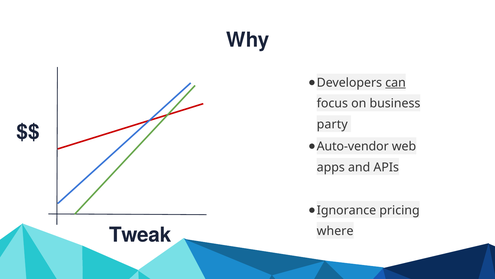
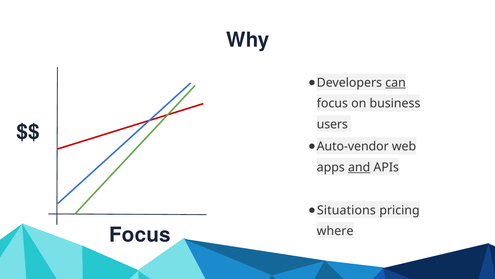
party: party -> users
and underline: none -> present
Ignorance: Ignorance -> Situations
Tweak at (140, 235): Tweak -> Focus
